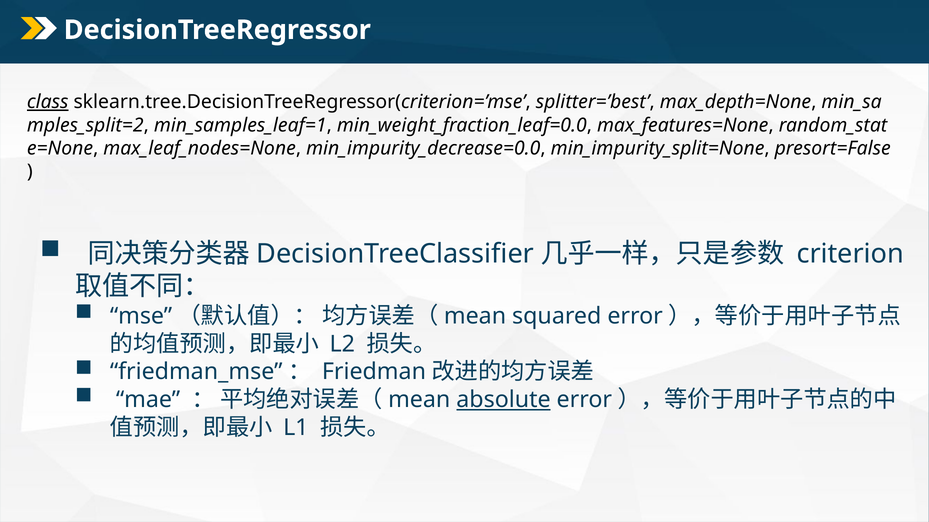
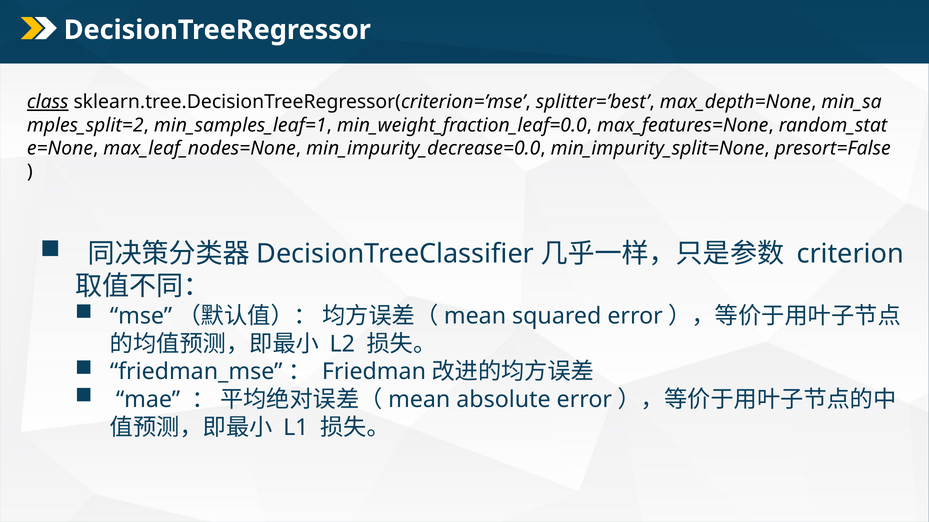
absolute underline: present -> none
